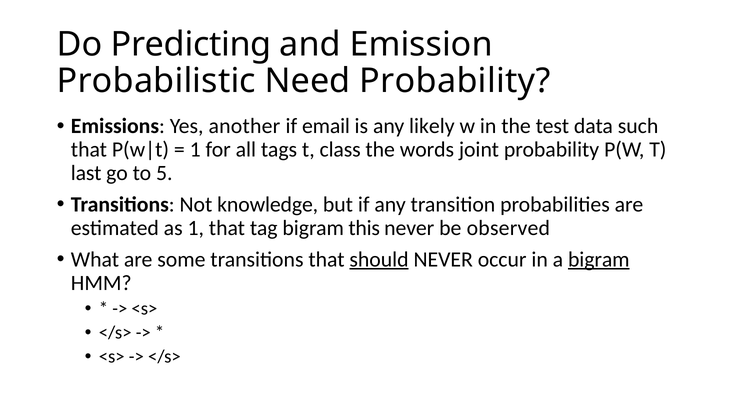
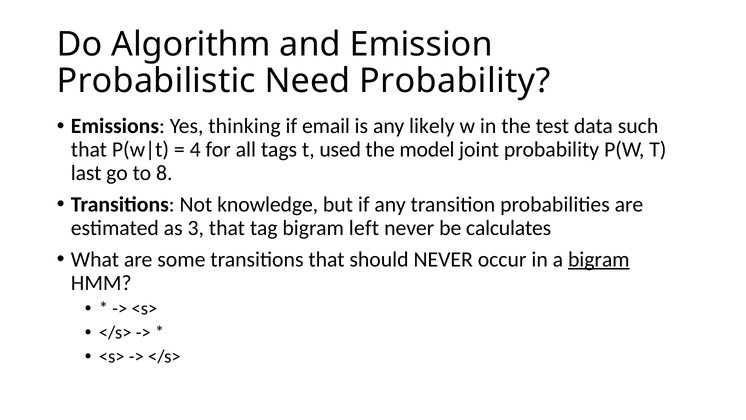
Predicting: Predicting -> Algorithm
another: another -> thinking
1 at (195, 150): 1 -> 4
class: class -> used
words: words -> model
5: 5 -> 8
as 1: 1 -> 3
this: this -> left
observed: observed -> calculates
should underline: present -> none
